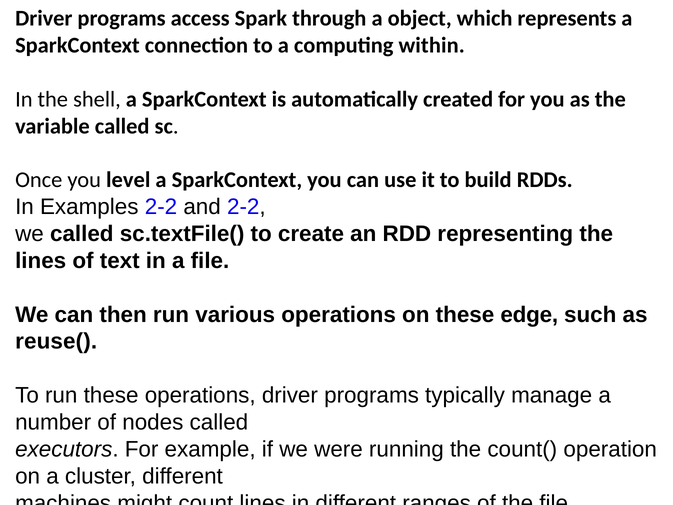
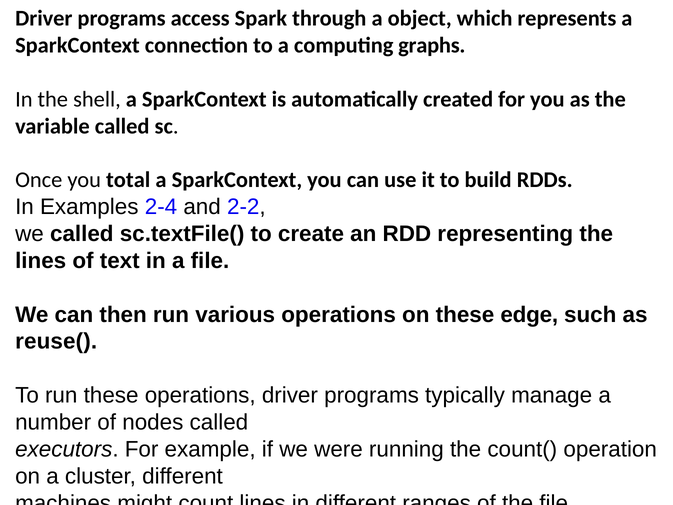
within: within -> graphs
level: level -> total
Examples 2-2: 2-2 -> 2-4
